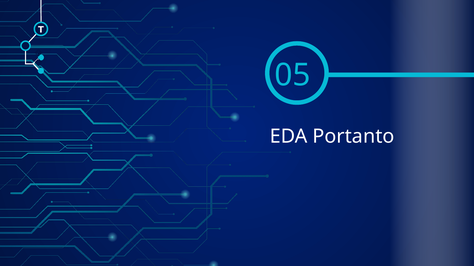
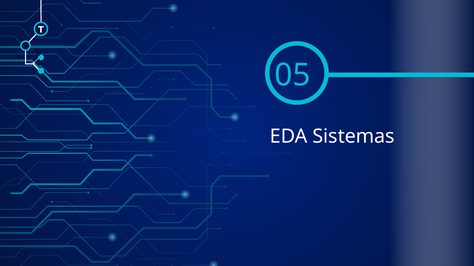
Portanto: Portanto -> Sistemas
